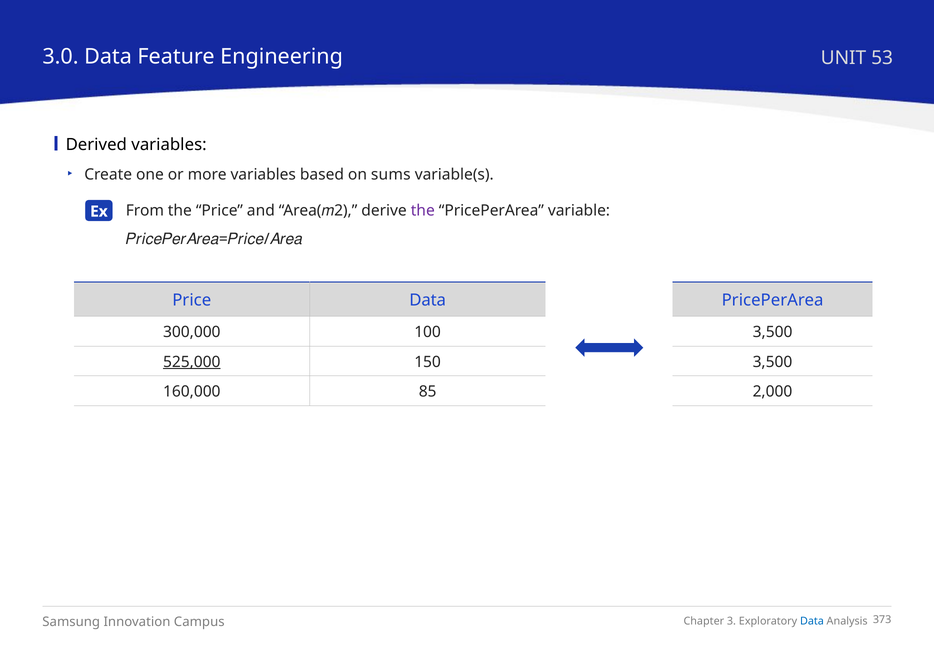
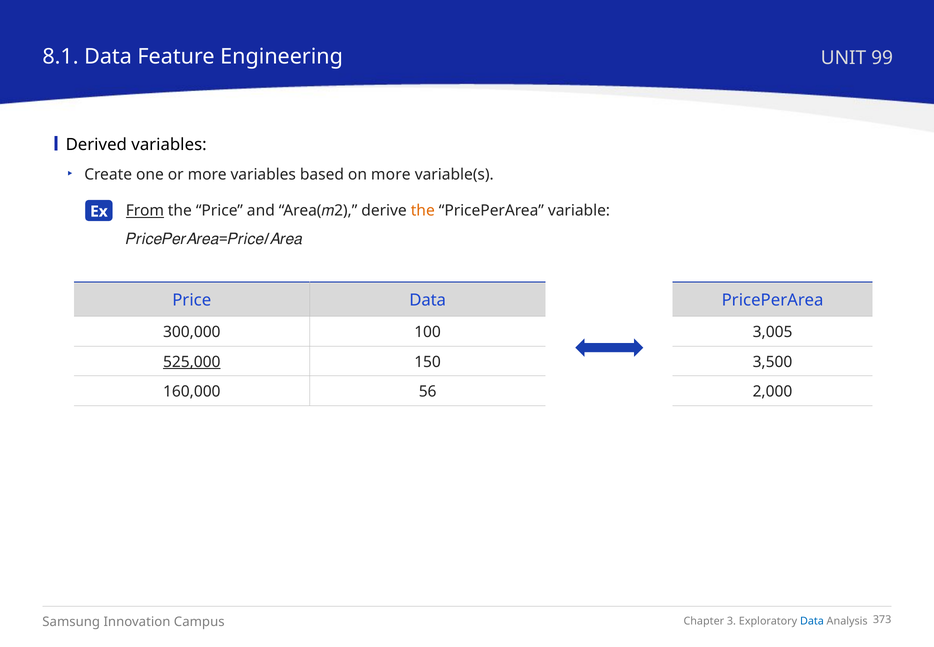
3.0: 3.0 -> 8.1
53: 53 -> 99
on sums: sums -> more
From underline: none -> present
the at (423, 211) colour: purple -> orange
3,500 at (773, 332): 3,500 -> 3,005
85: 85 -> 56
